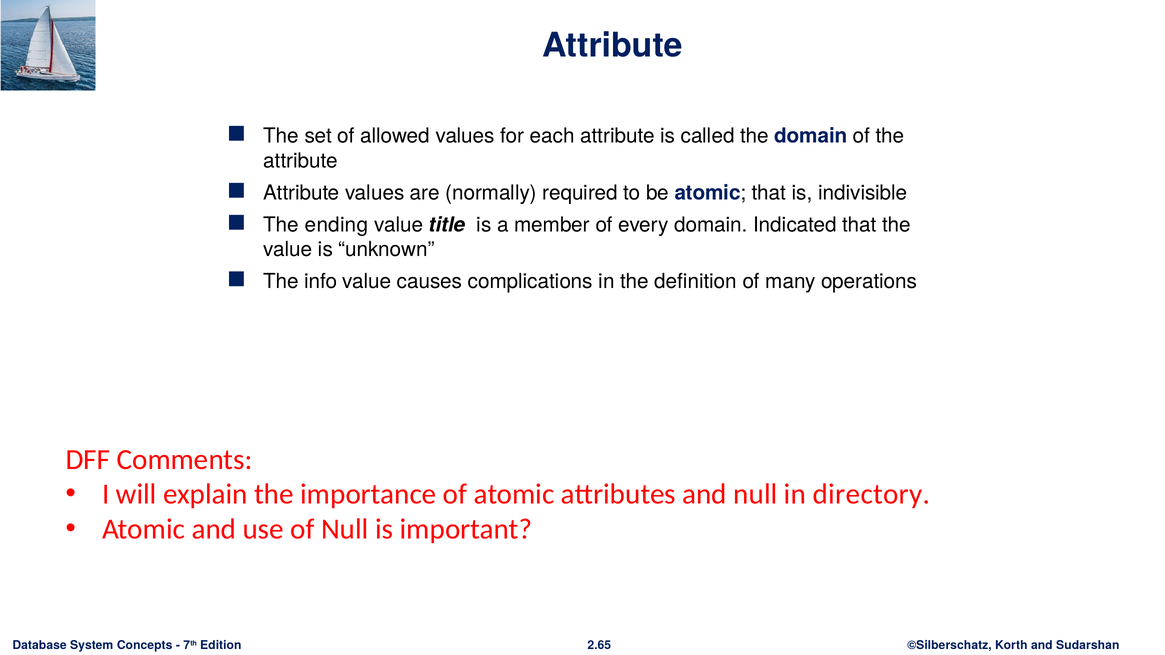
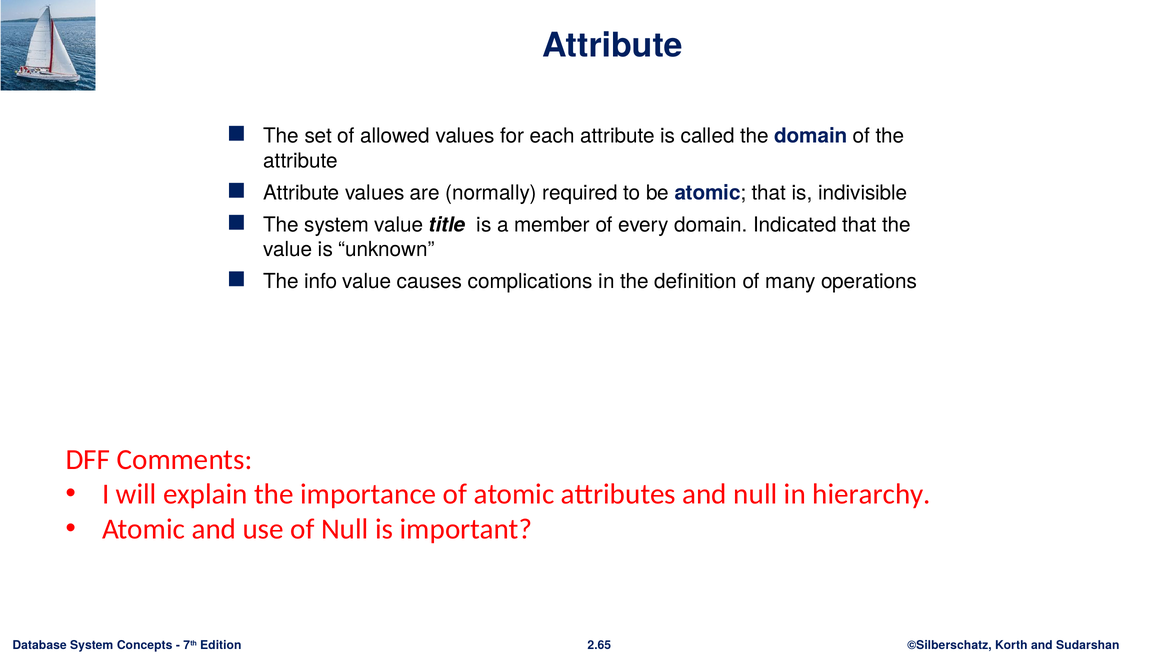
The ending: ending -> system
directory: directory -> hierarchy
